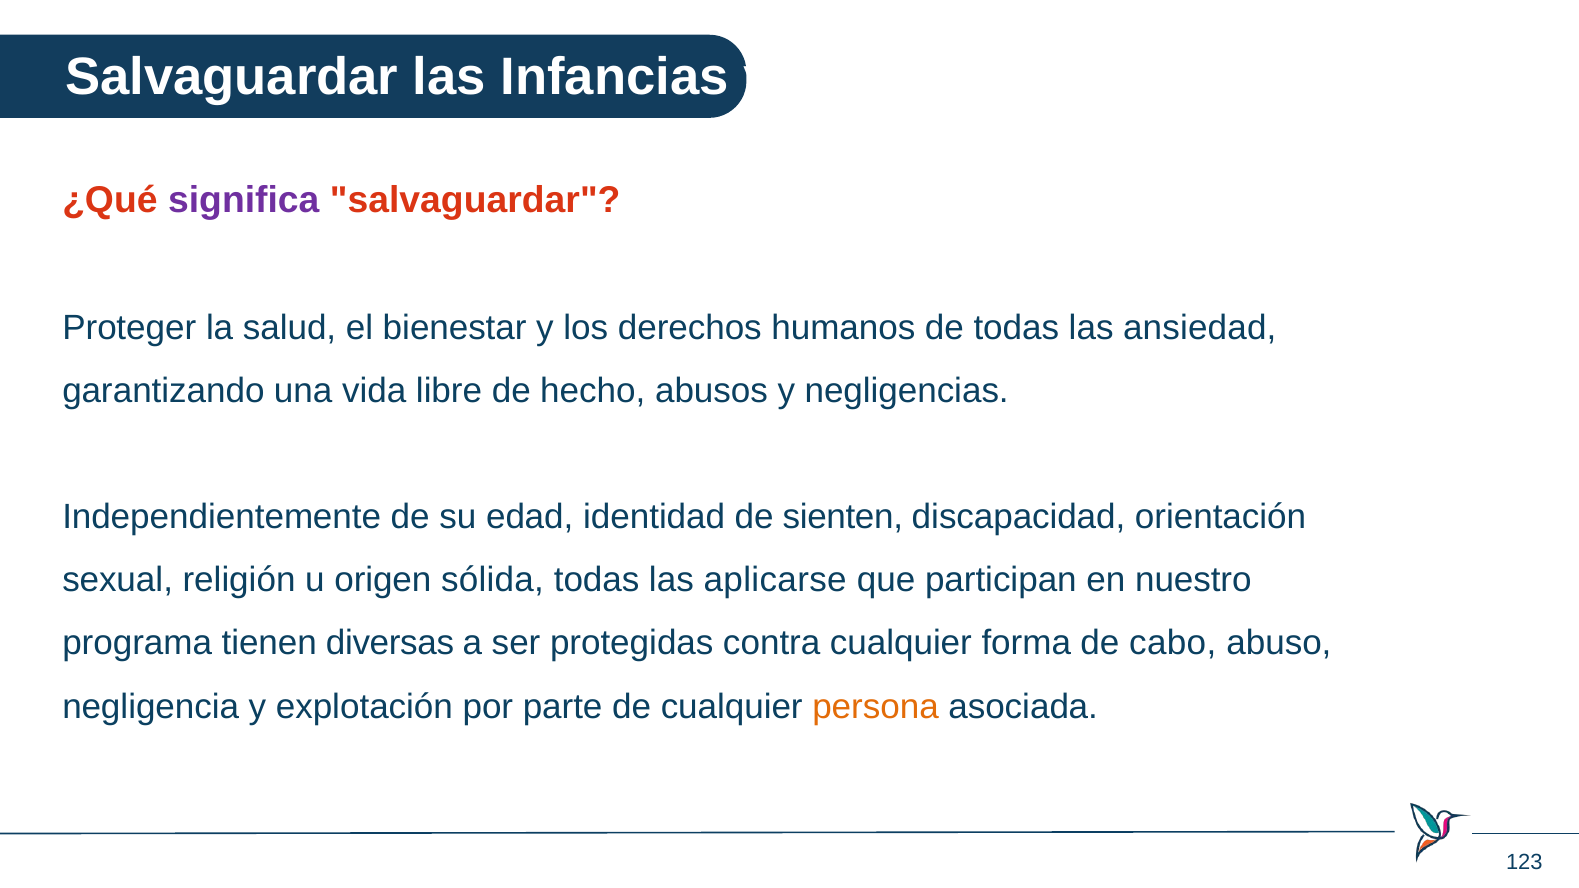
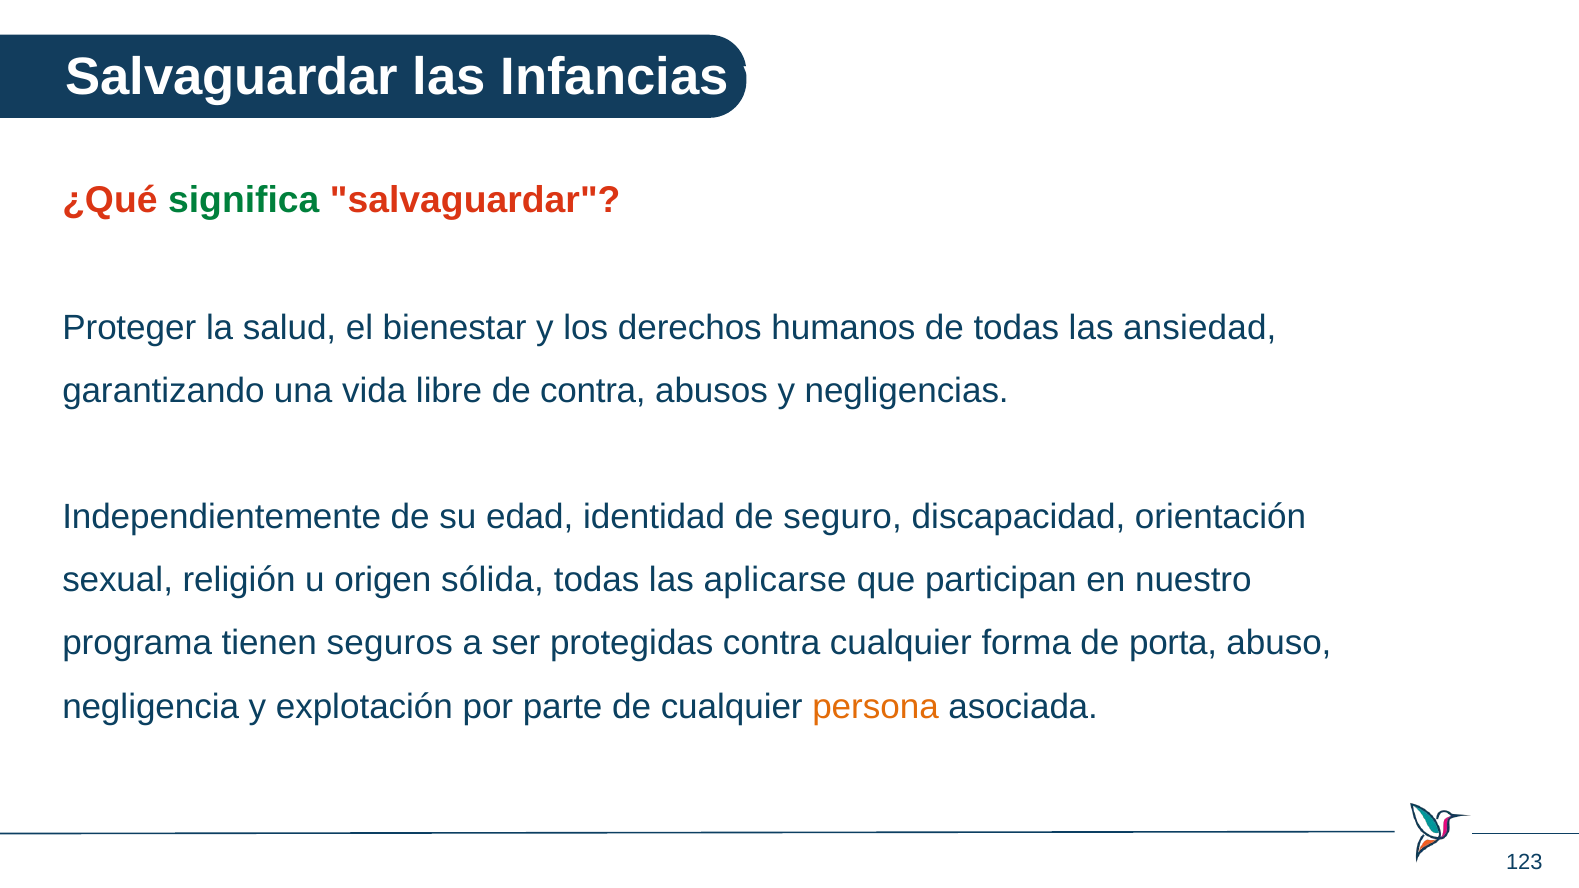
significa colour: purple -> green
de hecho: hecho -> contra
sienten: sienten -> seguro
diversas: diversas -> seguros
cabo: cabo -> porta
